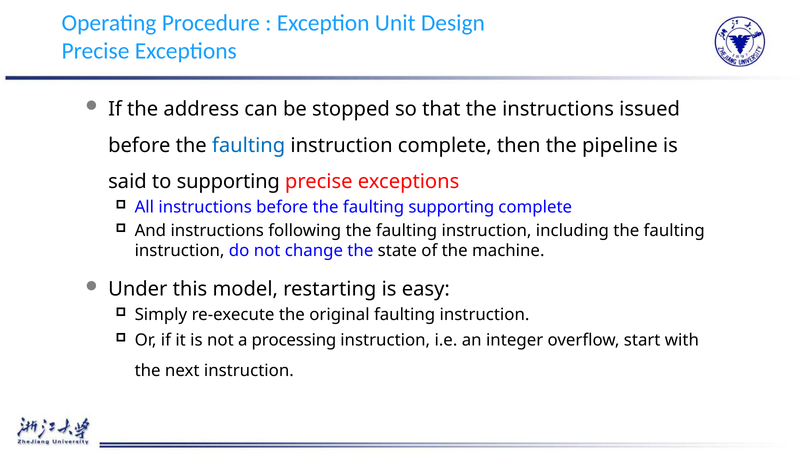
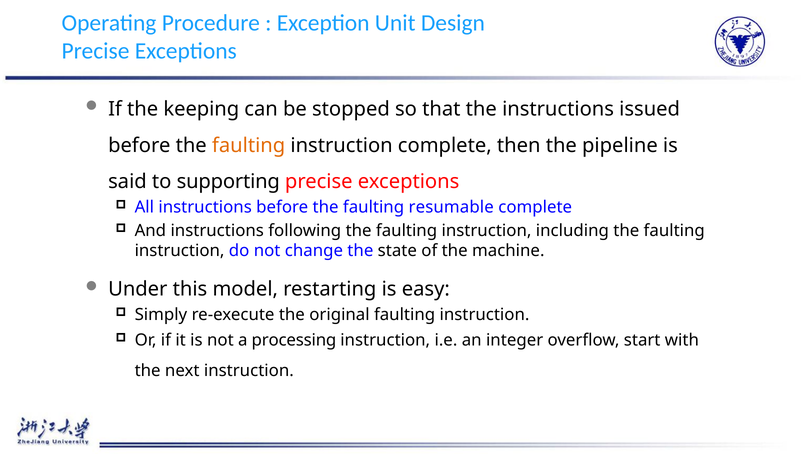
address: address -> keeping
faulting at (249, 145) colour: blue -> orange
faulting supporting: supporting -> resumable
